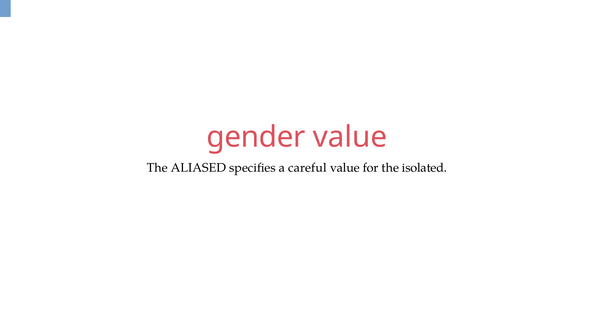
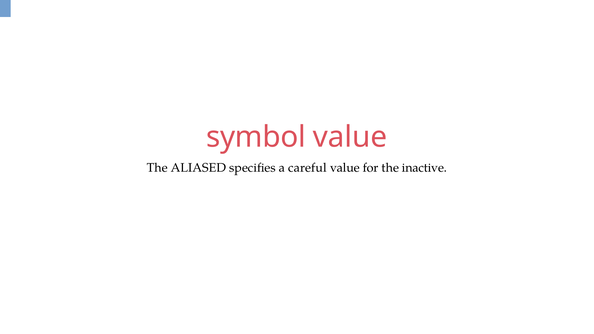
gender: gender -> symbol
isolated: isolated -> inactive
